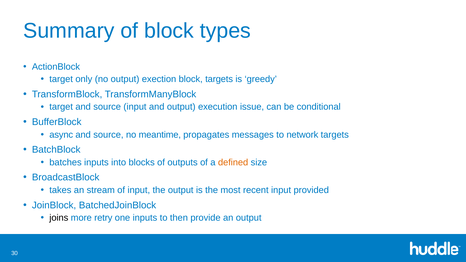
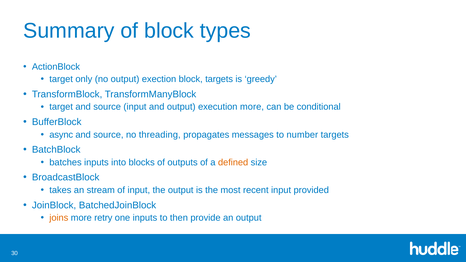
execution issue: issue -> more
meantime: meantime -> threading
network: network -> number
joins colour: black -> orange
